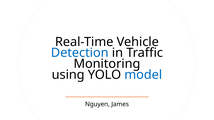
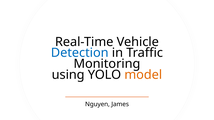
model colour: blue -> orange
